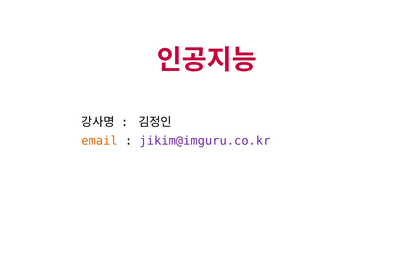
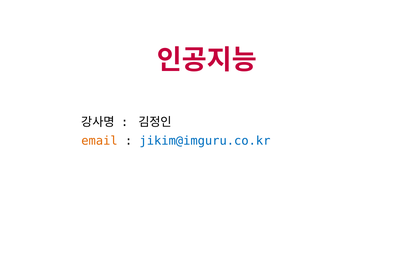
jikim@imguru.co.kr colour: purple -> blue
